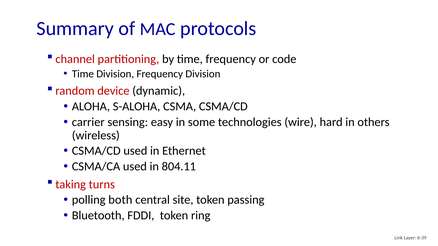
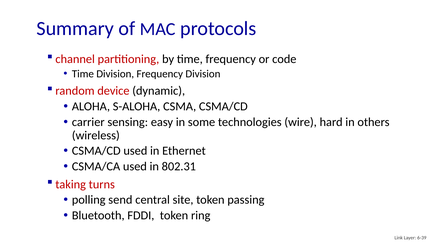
804.11: 804.11 -> 802.31
both: both -> send
